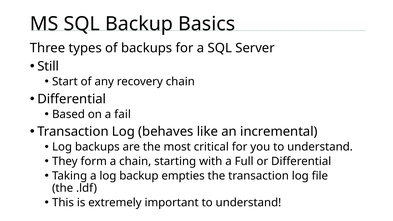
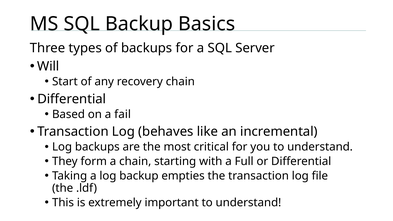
Still: Still -> Will
